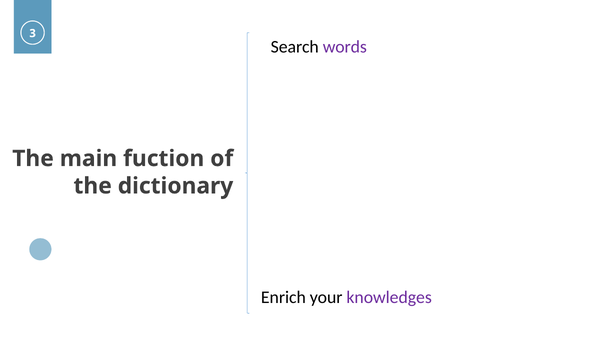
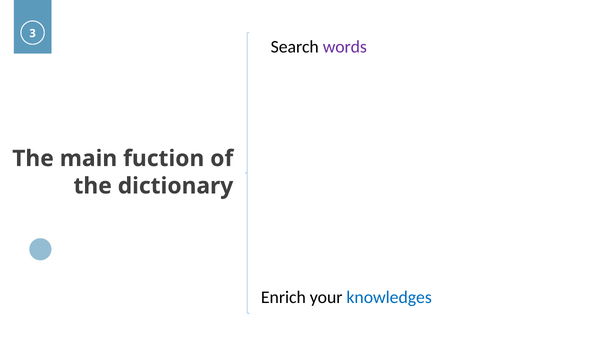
knowledges colour: purple -> blue
